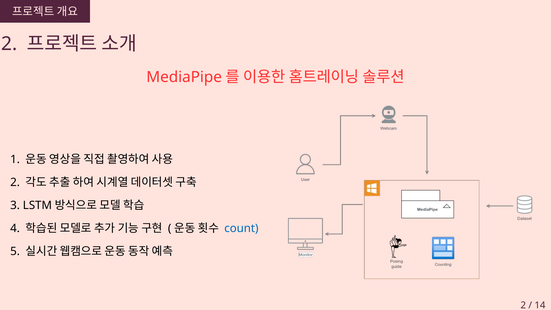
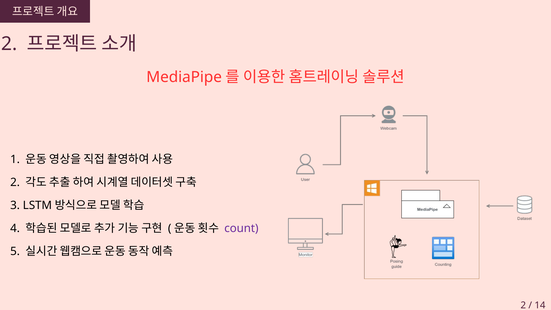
count colour: blue -> purple
